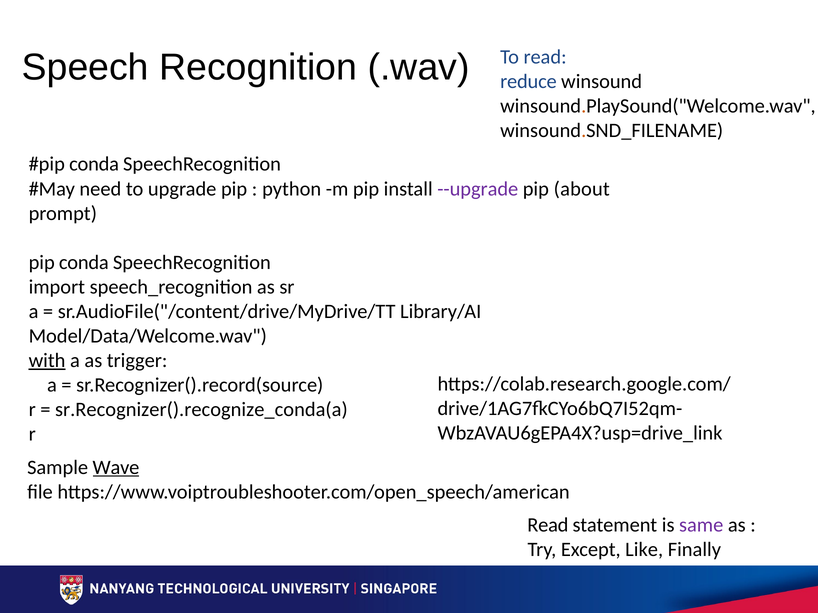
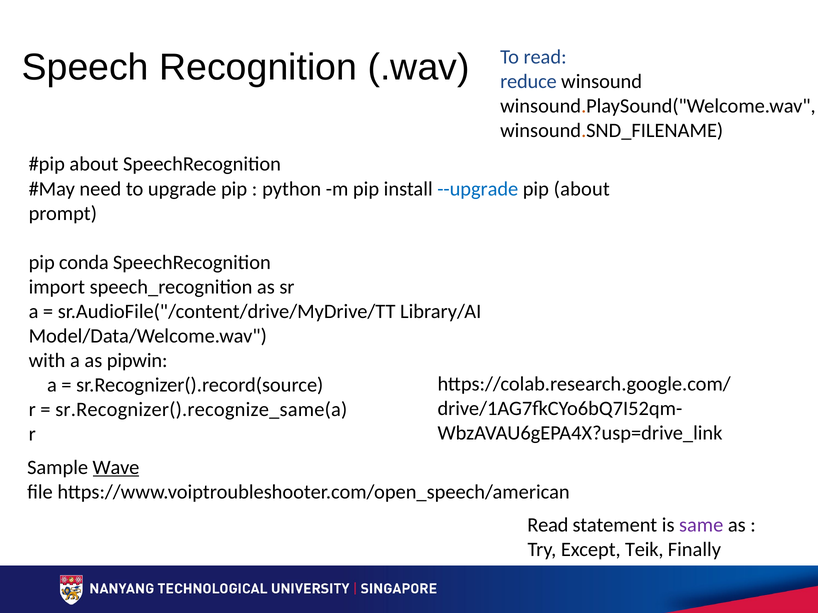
conda at (94, 164): conda -> about
--upgrade colour: purple -> blue
with underline: present -> none
trigger: trigger -> pipwin
sr.Recognizer().recognize_conda(a: sr.Recognizer().recognize_conda(a -> sr.Recognizer().recognize_same(a
Like: Like -> Teik
